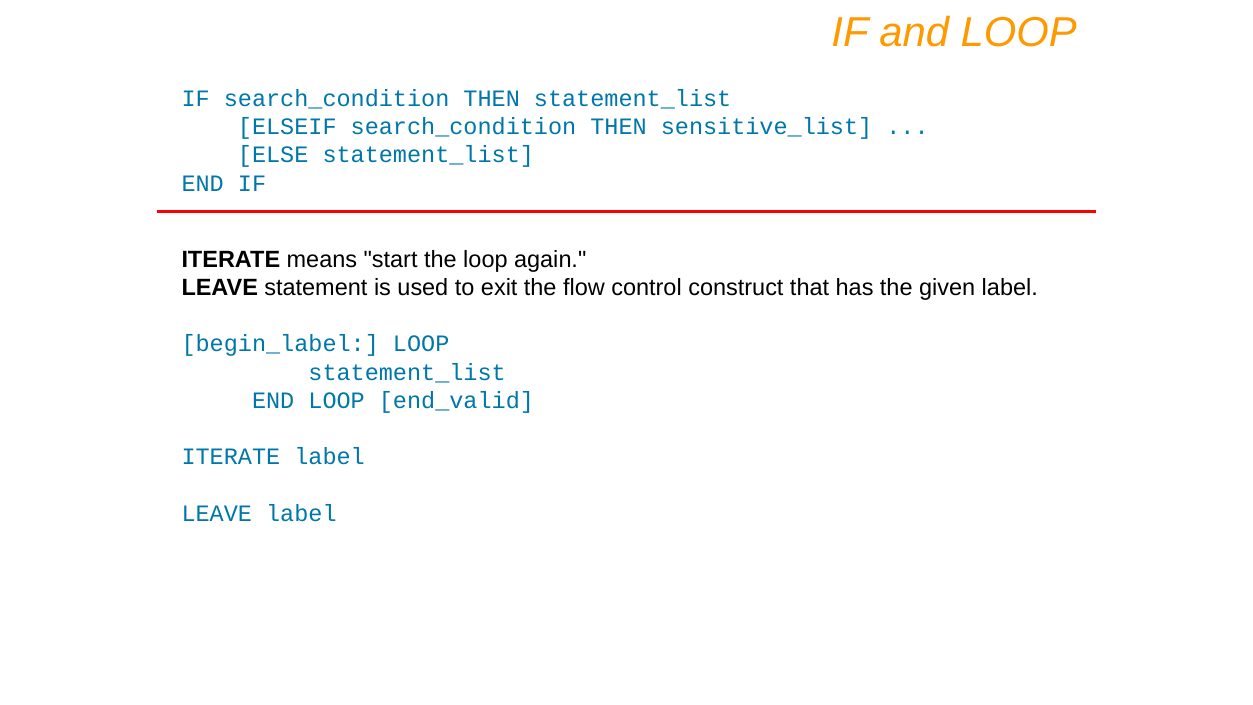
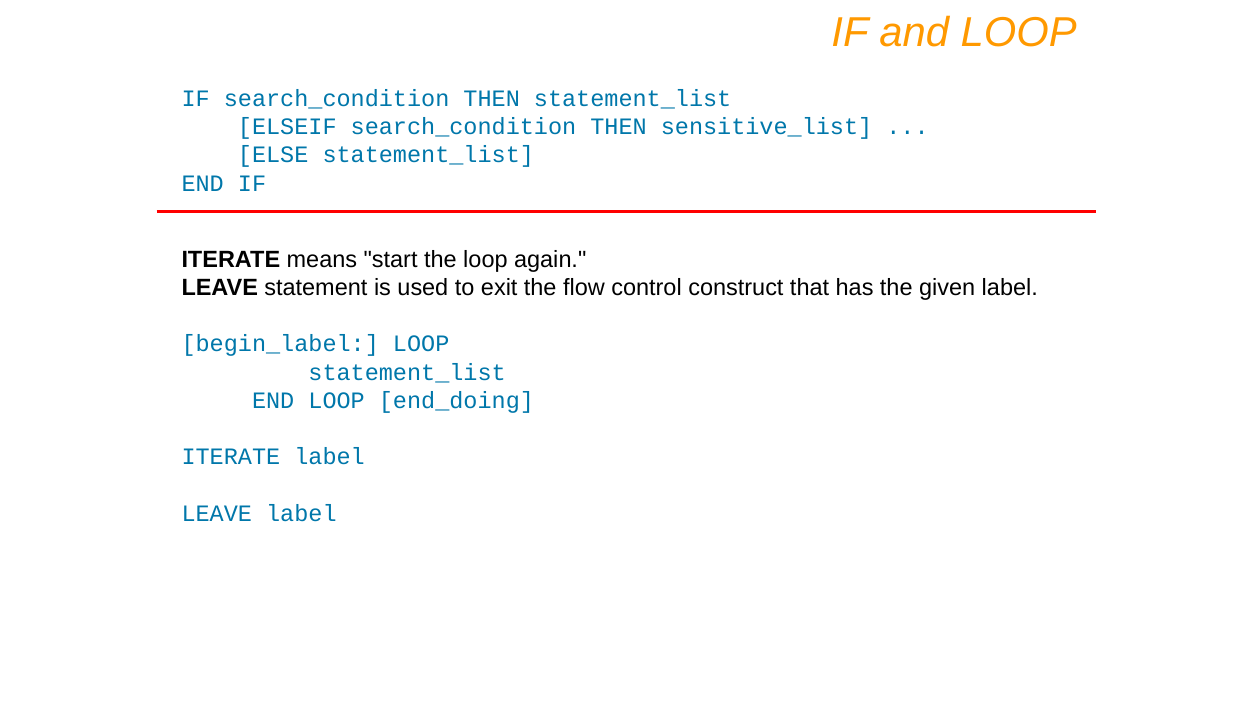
end_valid: end_valid -> end_doing
